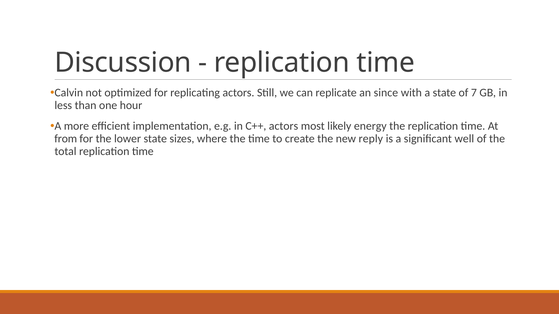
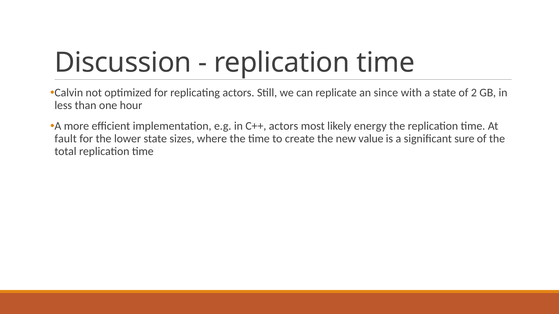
7: 7 -> 2
from: from -> fault
reply: reply -> value
well: well -> sure
